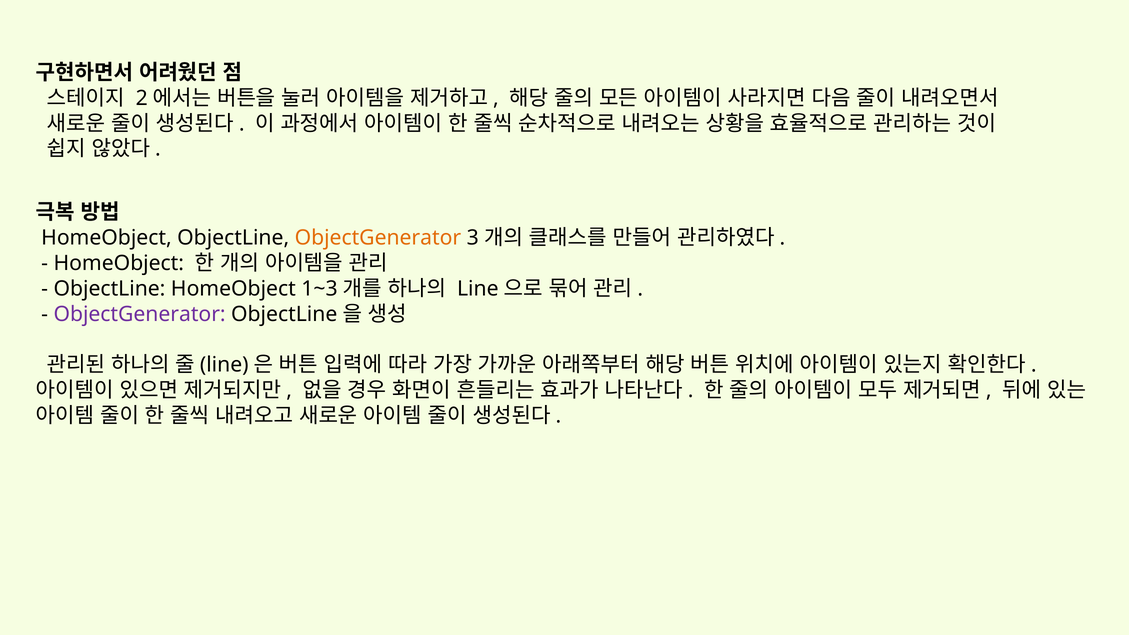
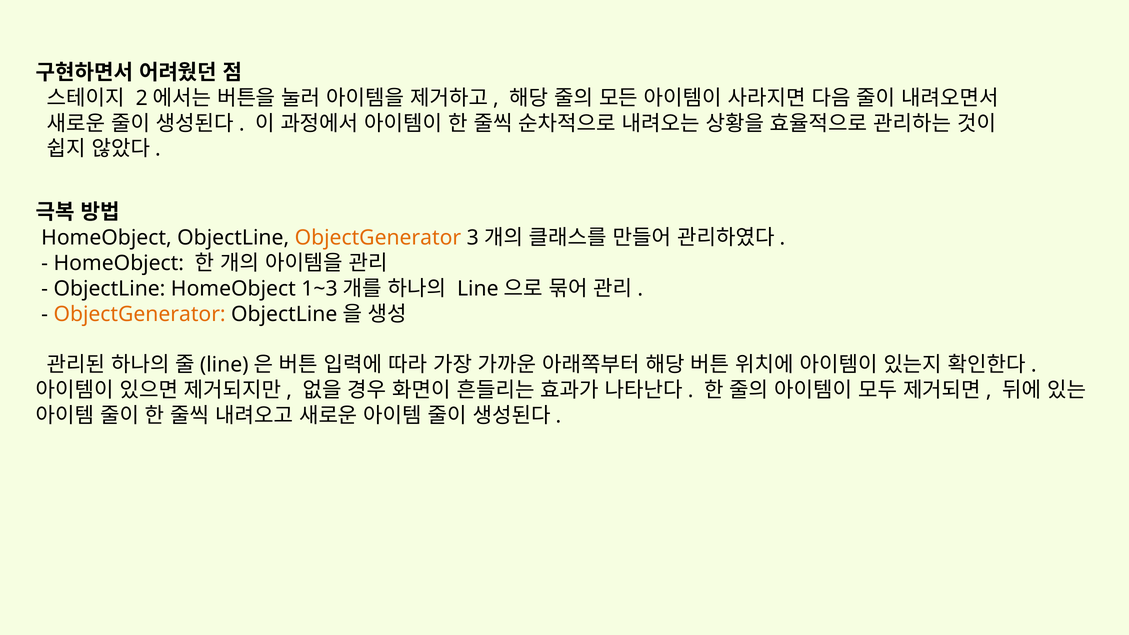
ObjectGenerator at (140, 314) colour: purple -> orange
